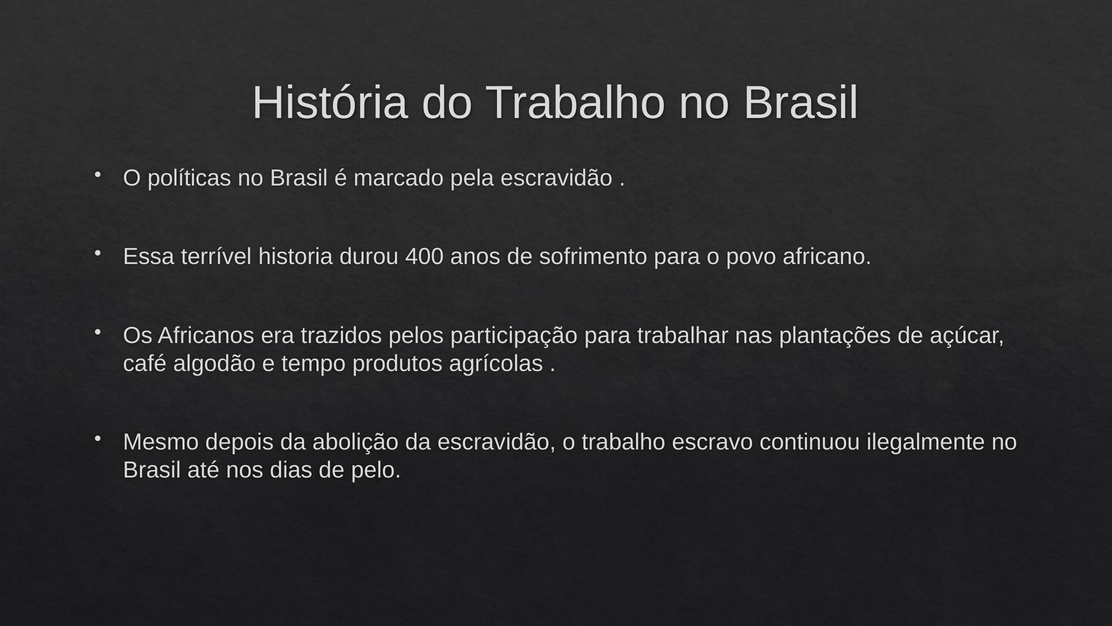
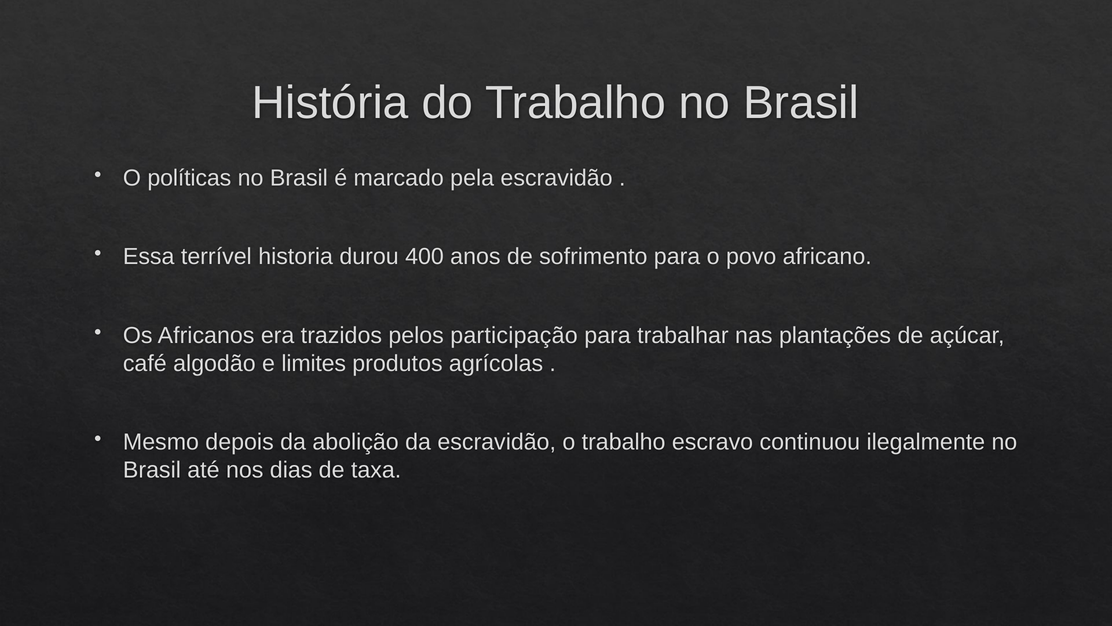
tempo: tempo -> limites
pelo: pelo -> taxa
